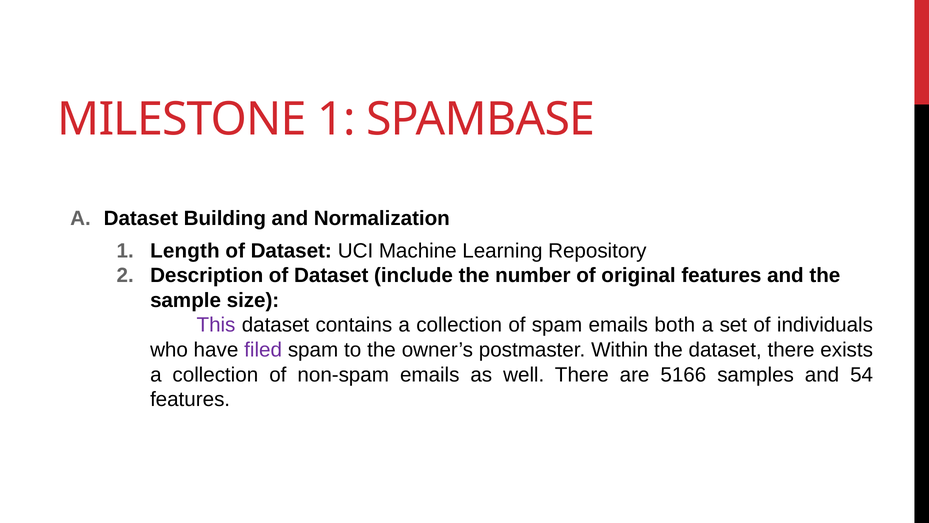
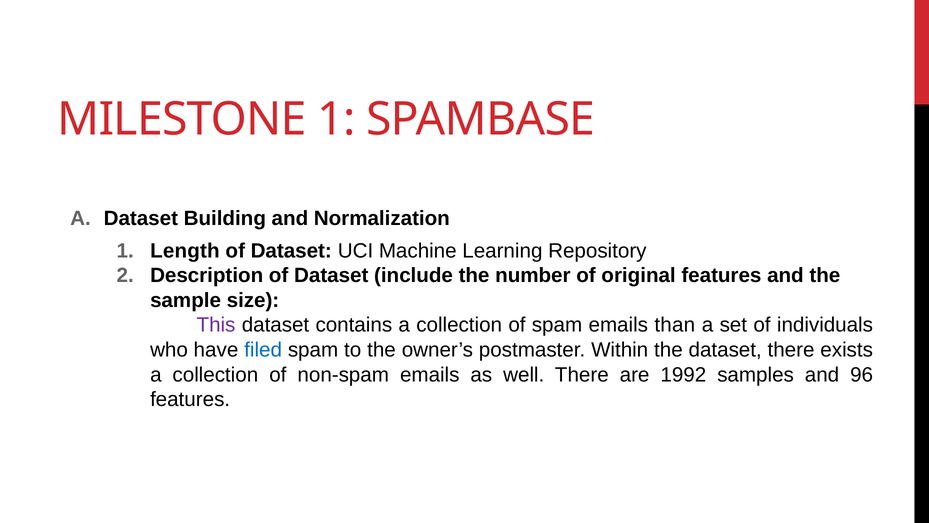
both: both -> than
filed colour: purple -> blue
5166: 5166 -> 1992
54: 54 -> 96
